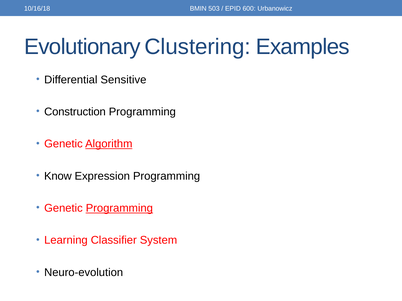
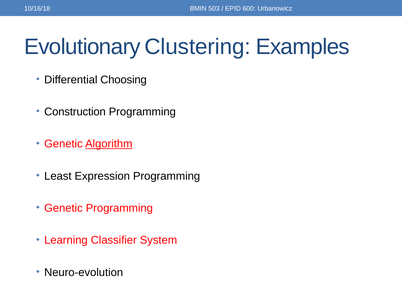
Sensitive: Sensitive -> Choosing
Know: Know -> Least
Programming at (119, 208) underline: present -> none
